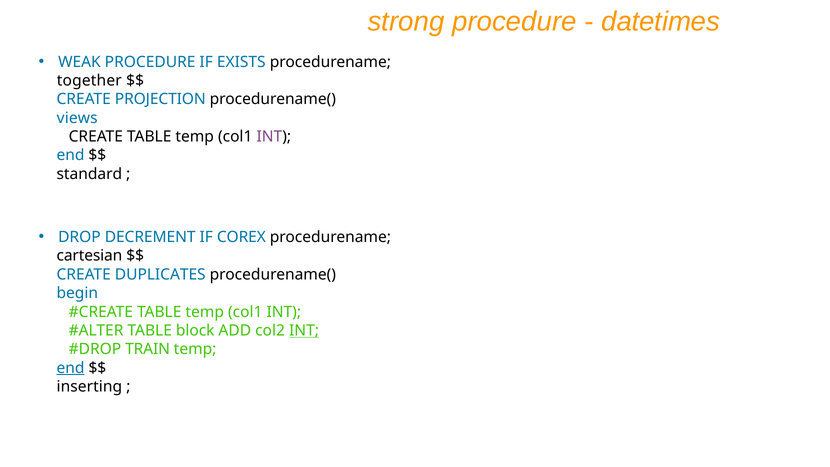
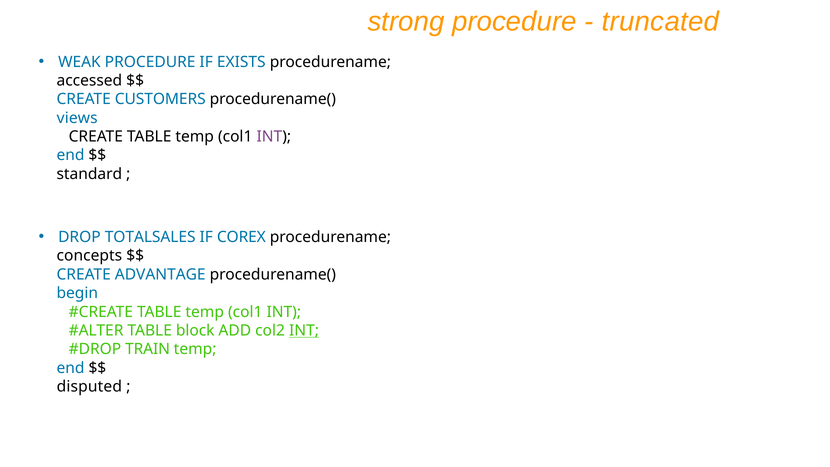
datetimes: datetimes -> truncated
together: together -> accessed
PROJECTION: PROJECTION -> CUSTOMERS
DECREMENT: DECREMENT -> TOTALSALES
cartesian: cartesian -> concepts
DUPLICATES: DUPLICATES -> ADVANTAGE
end at (71, 368) underline: present -> none
inserting: inserting -> disputed
